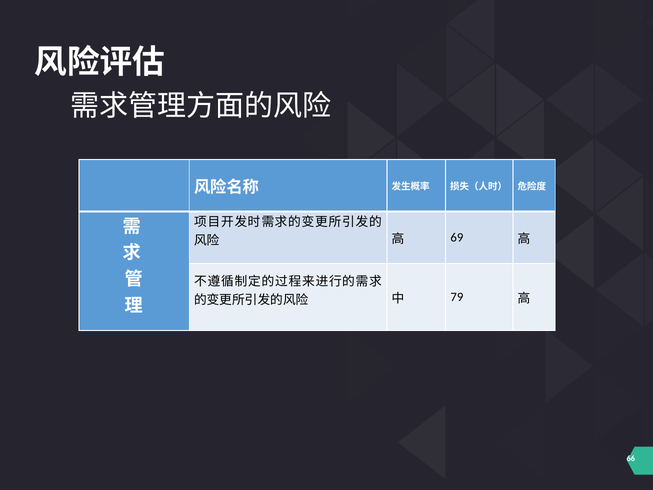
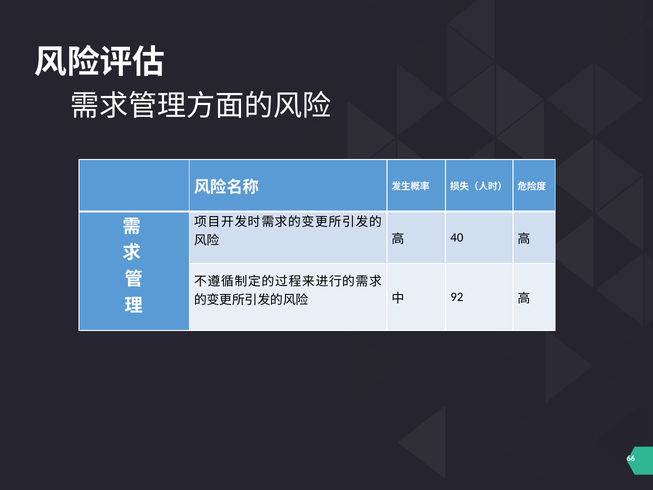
69: 69 -> 40
79: 79 -> 92
